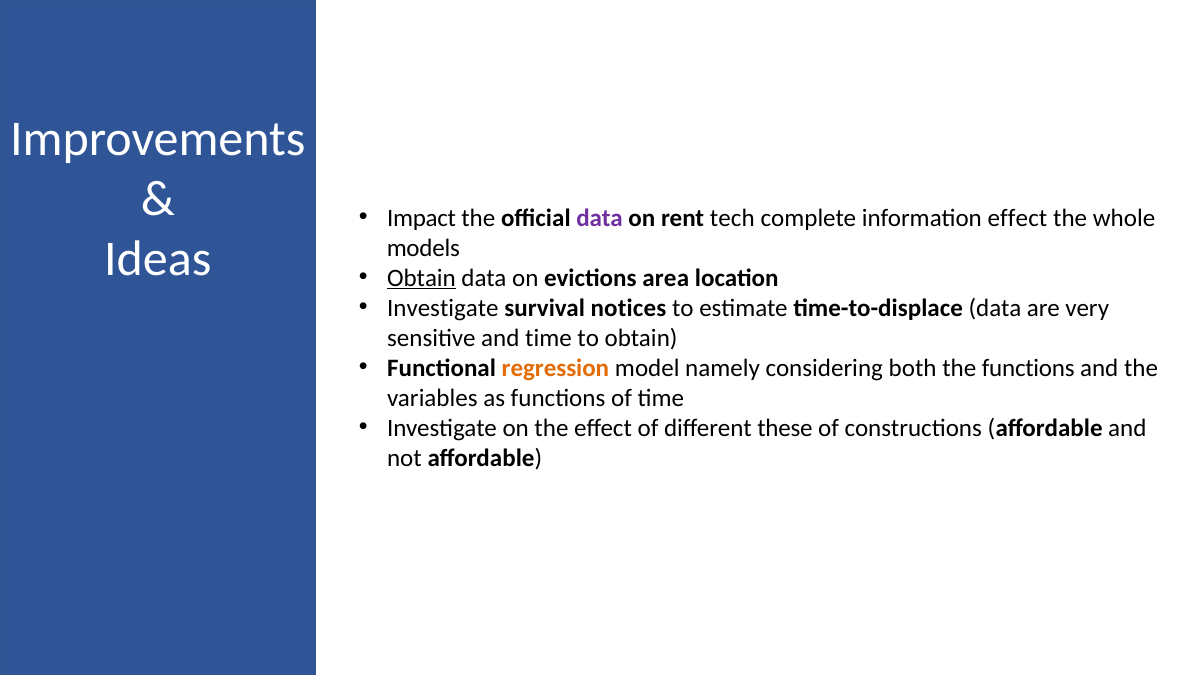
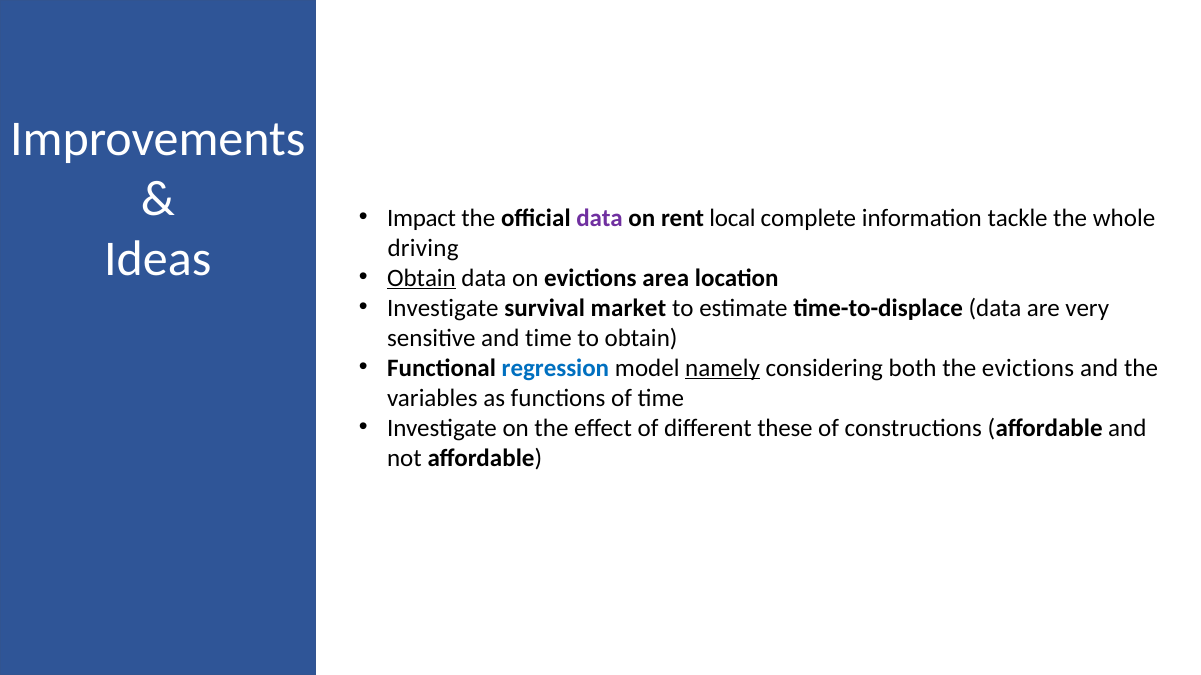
tech: tech -> local
information effect: effect -> tackle
models: models -> driving
notices: notices -> market
regression colour: orange -> blue
namely underline: none -> present
the functions: functions -> evictions
